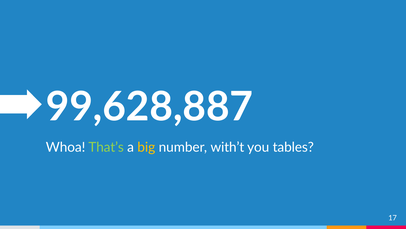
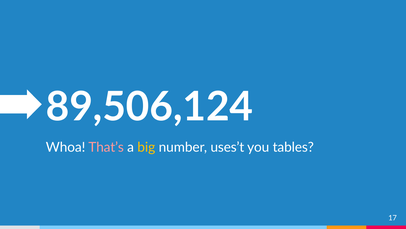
99,628,887: 99,628,887 -> 89,506,124
That’s colour: light green -> pink
with’t: with’t -> uses’t
